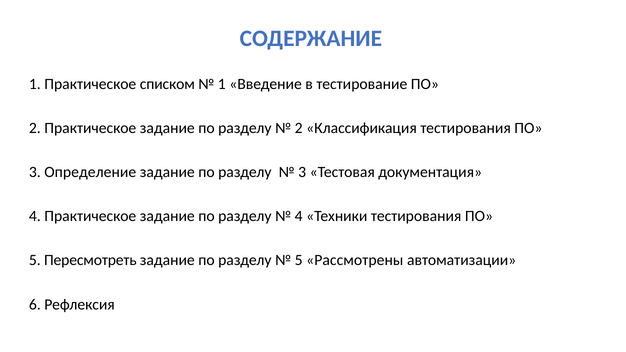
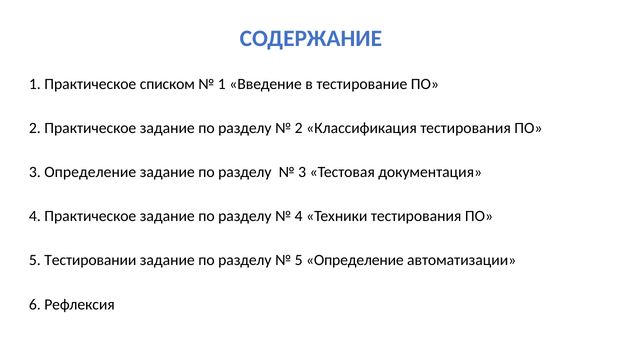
Пересмотреть: Пересмотреть -> Тестировании
5 Рассмотрены: Рассмотрены -> Определение
